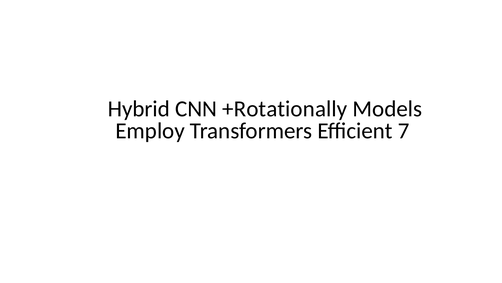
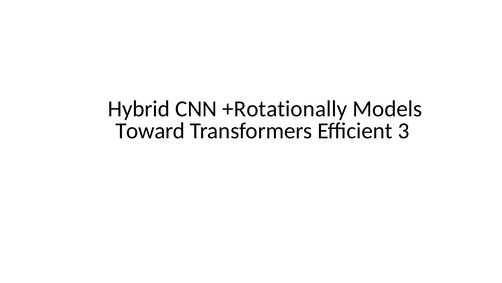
Employ: Employ -> Toward
7: 7 -> 3
